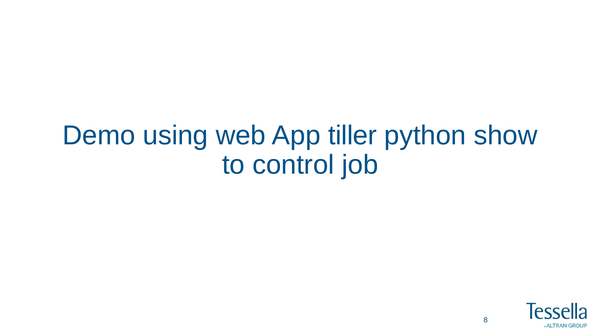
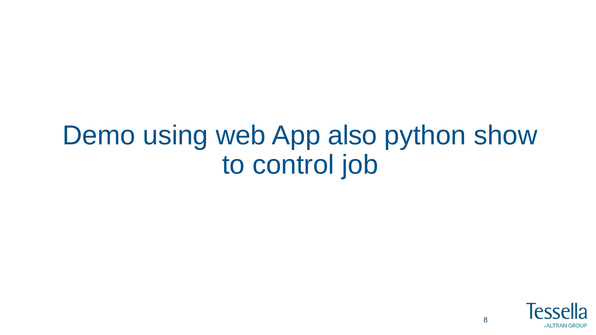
tiller: tiller -> also
